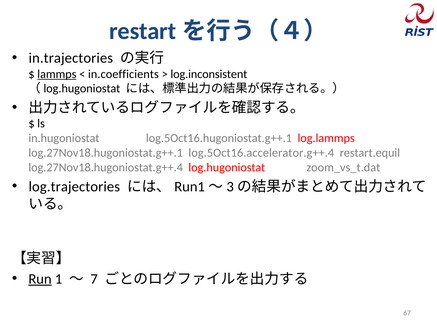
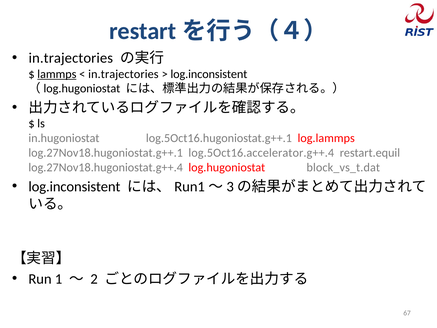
in.coefficients at (123, 74): in.coefficients -> in.trajectories
zoom_vs_t.dat: zoom_vs_t.dat -> block_vs_t.dat
log.trajectories at (74, 186): log.trajectories -> log.inconsistent
Run underline: present -> none
7: 7 -> 2
